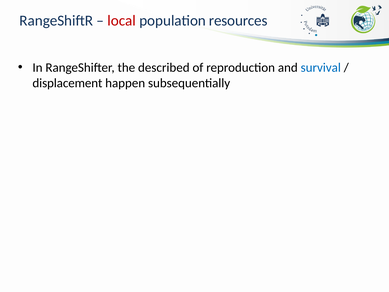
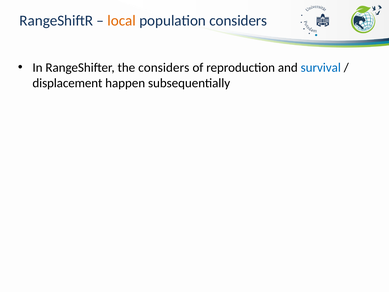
local colour: red -> orange
population resources: resources -> considers
the described: described -> considers
